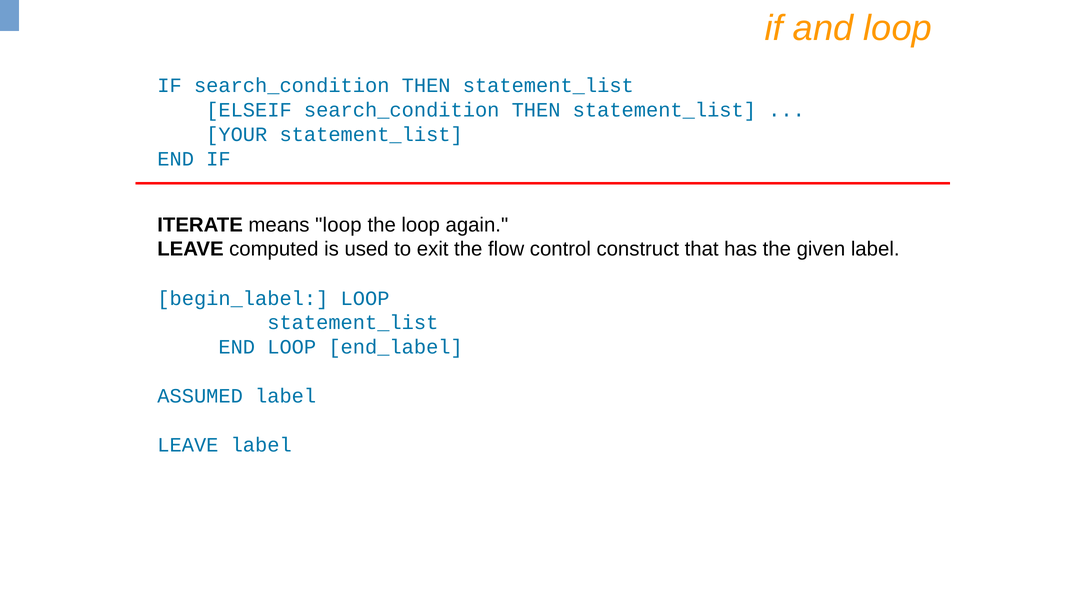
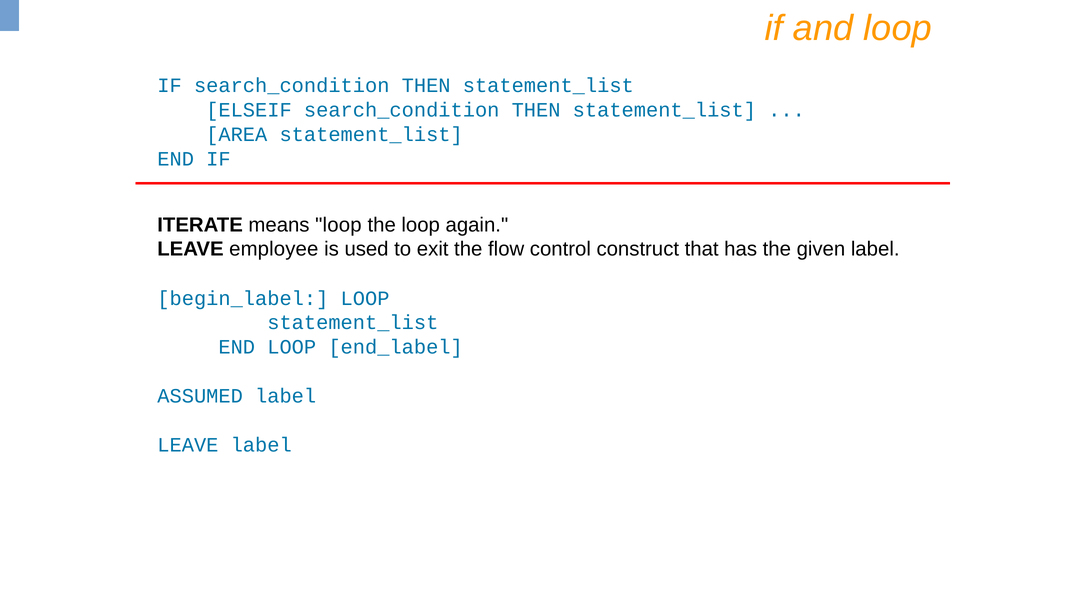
YOUR: YOUR -> AREA
computed: computed -> employee
